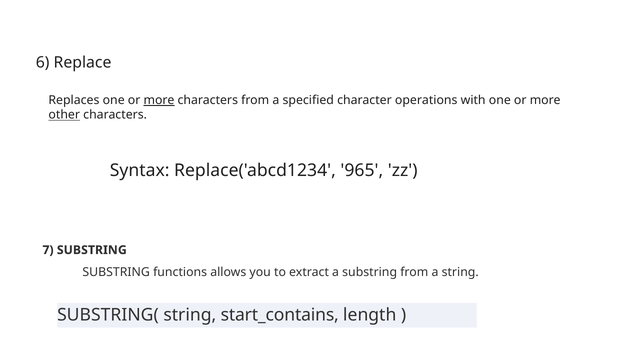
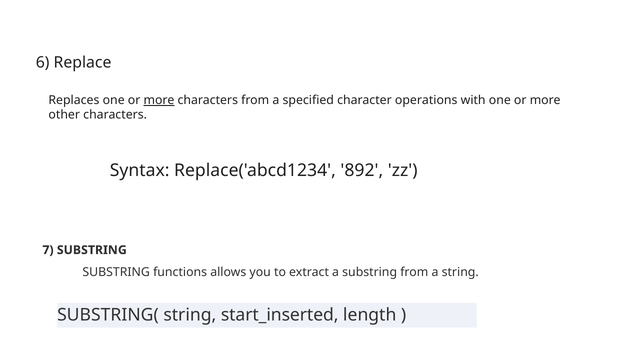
other underline: present -> none
965: 965 -> 892
start_contains: start_contains -> start_inserted
